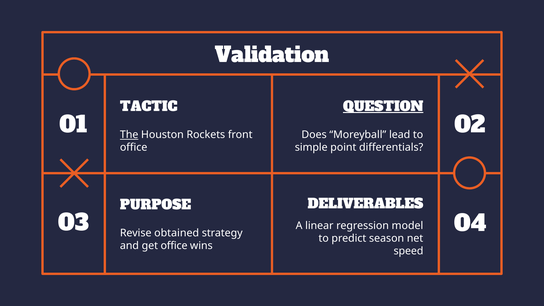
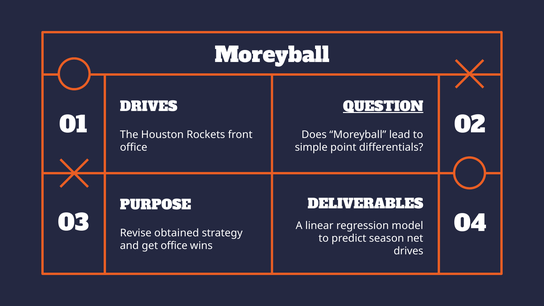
Validation at (272, 55): Validation -> Moreyball
TACTIC at (149, 107): TACTIC -> DRIVES
The underline: present -> none
speed at (408, 251): speed -> drives
